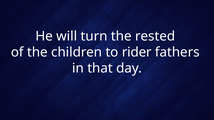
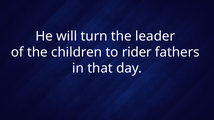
rested: rested -> leader
